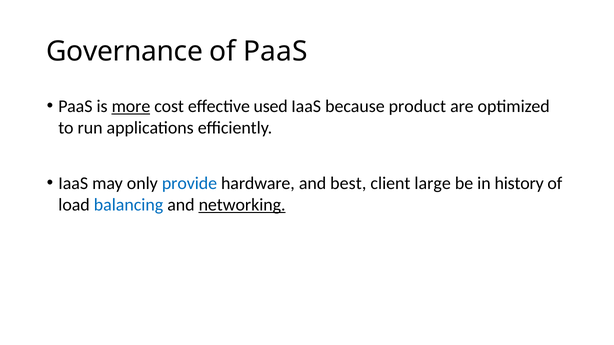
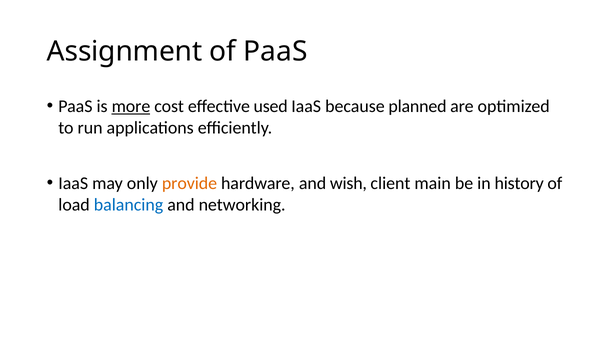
Governance: Governance -> Assignment
product: product -> planned
provide colour: blue -> orange
best: best -> wish
large: large -> main
networking underline: present -> none
